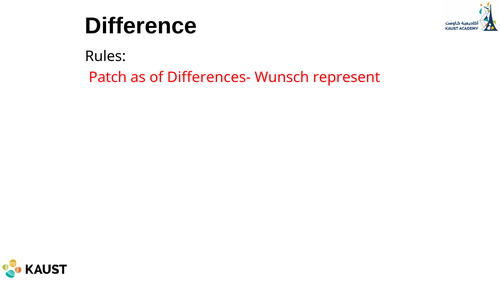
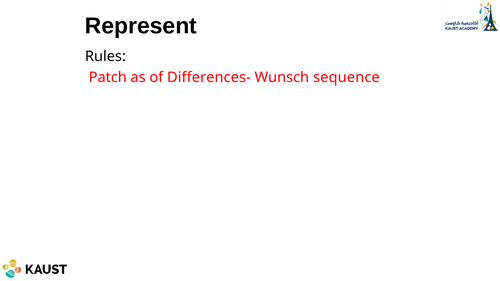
Difference: Difference -> Represent
represent: represent -> sequence
